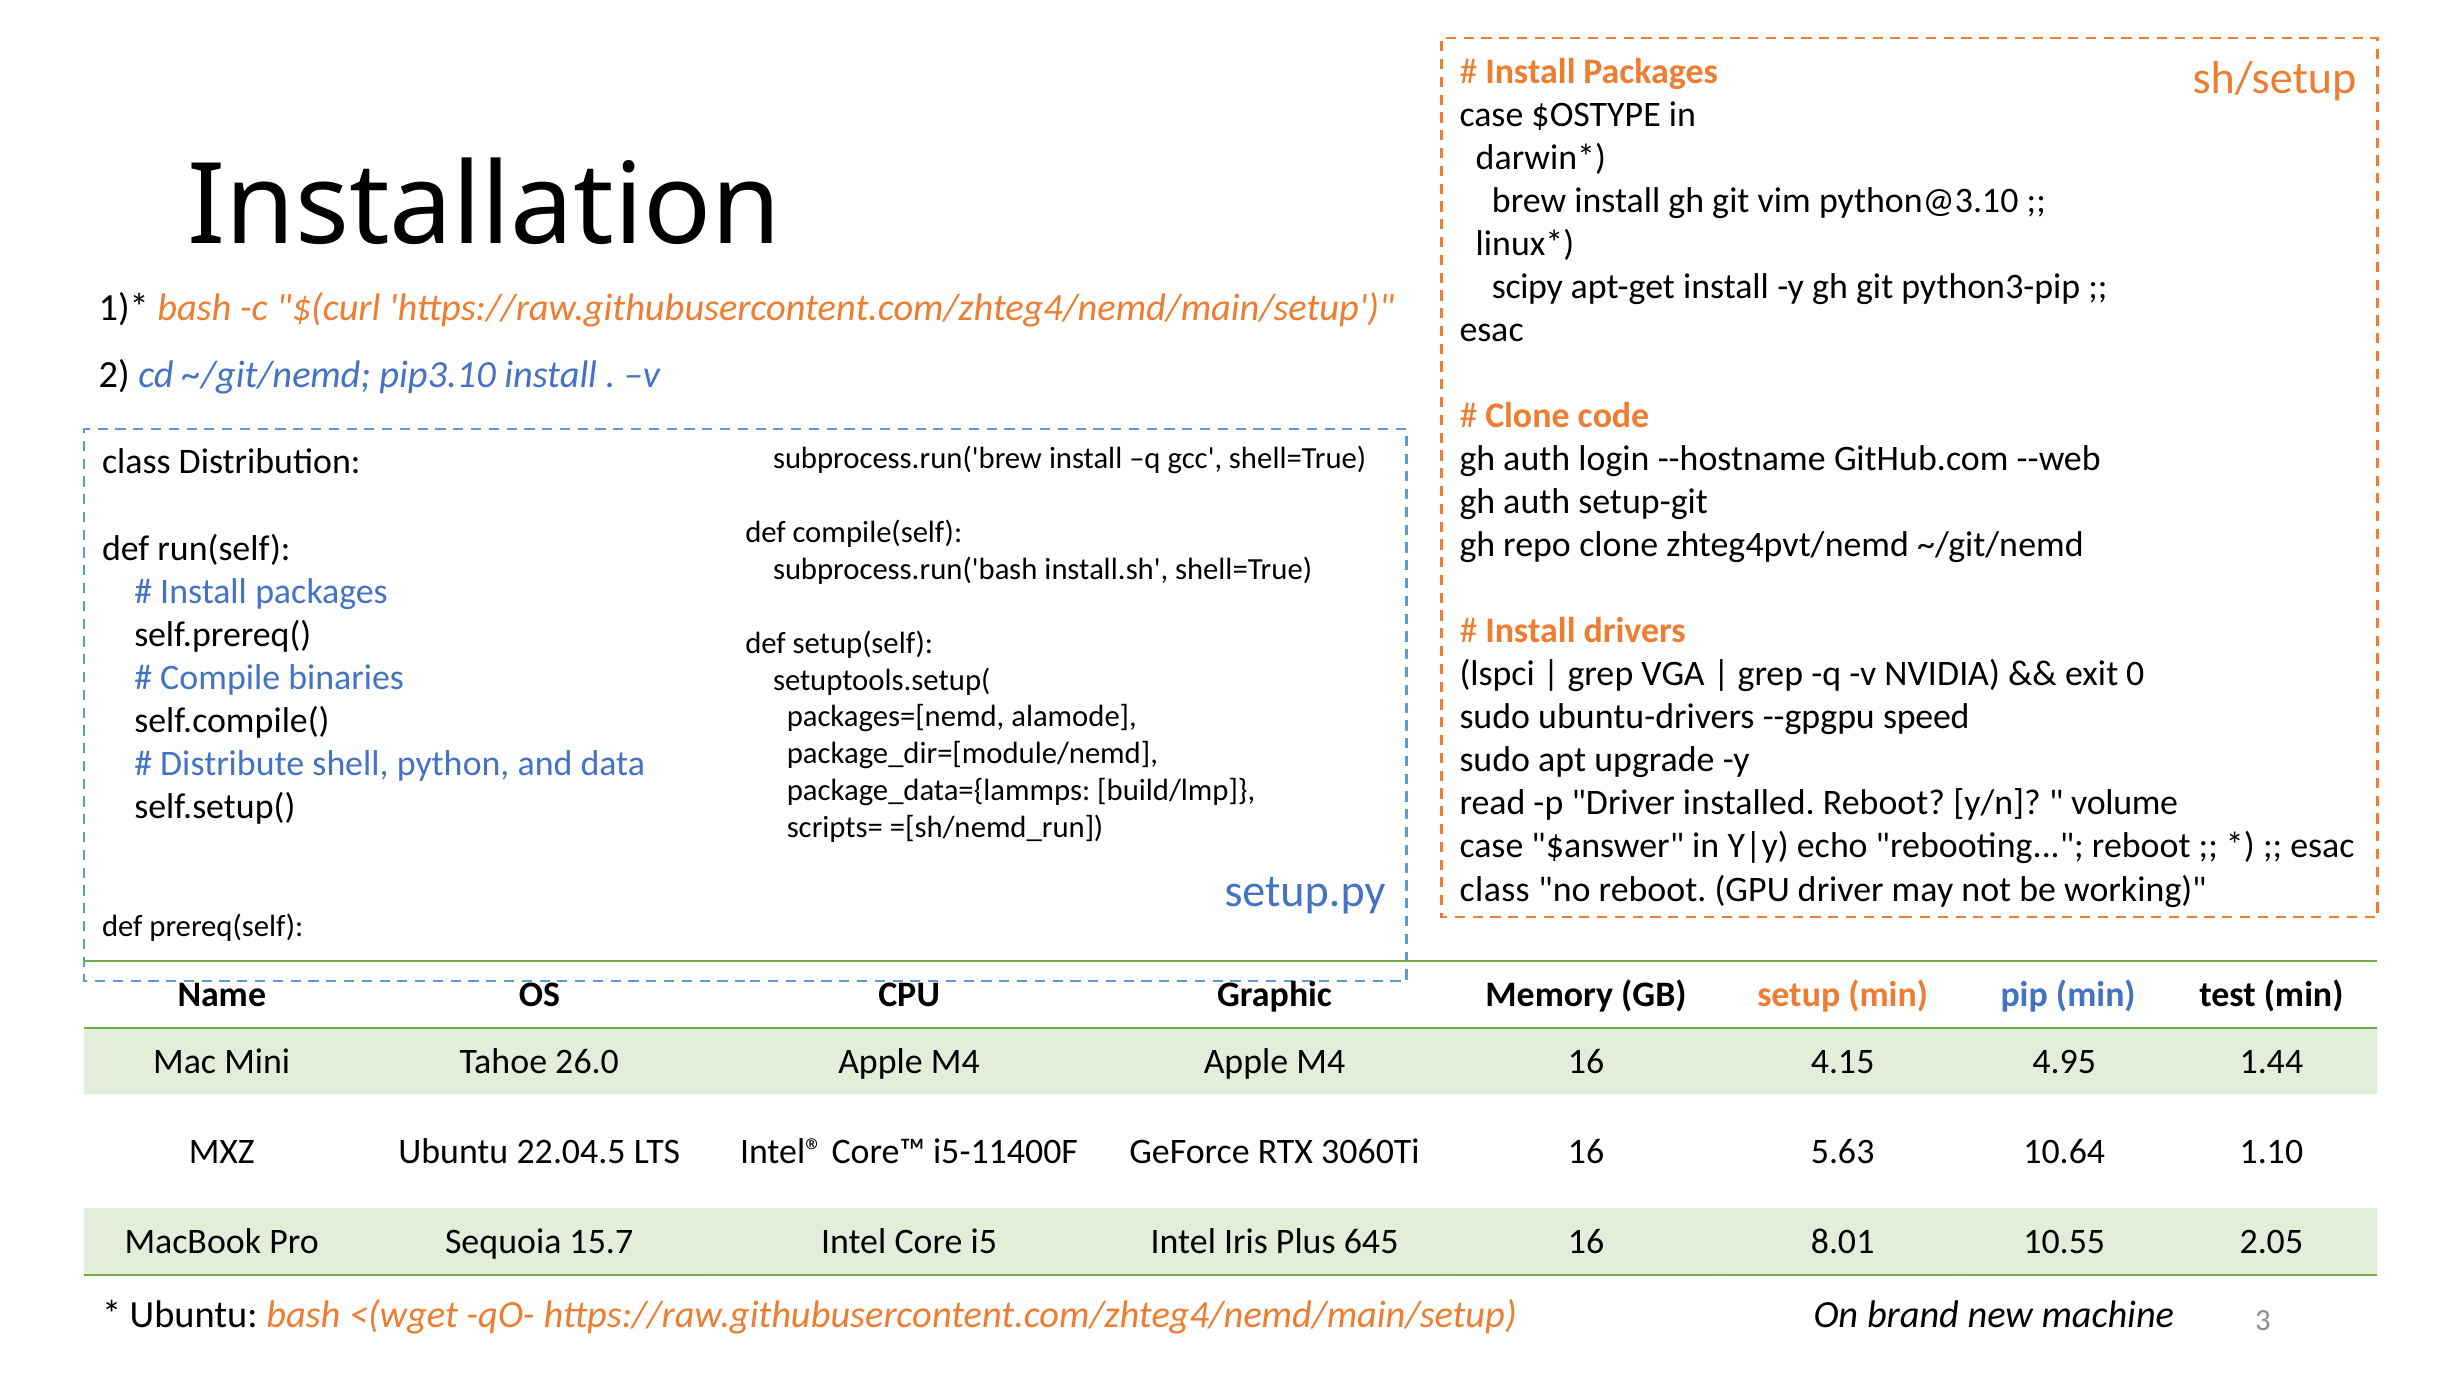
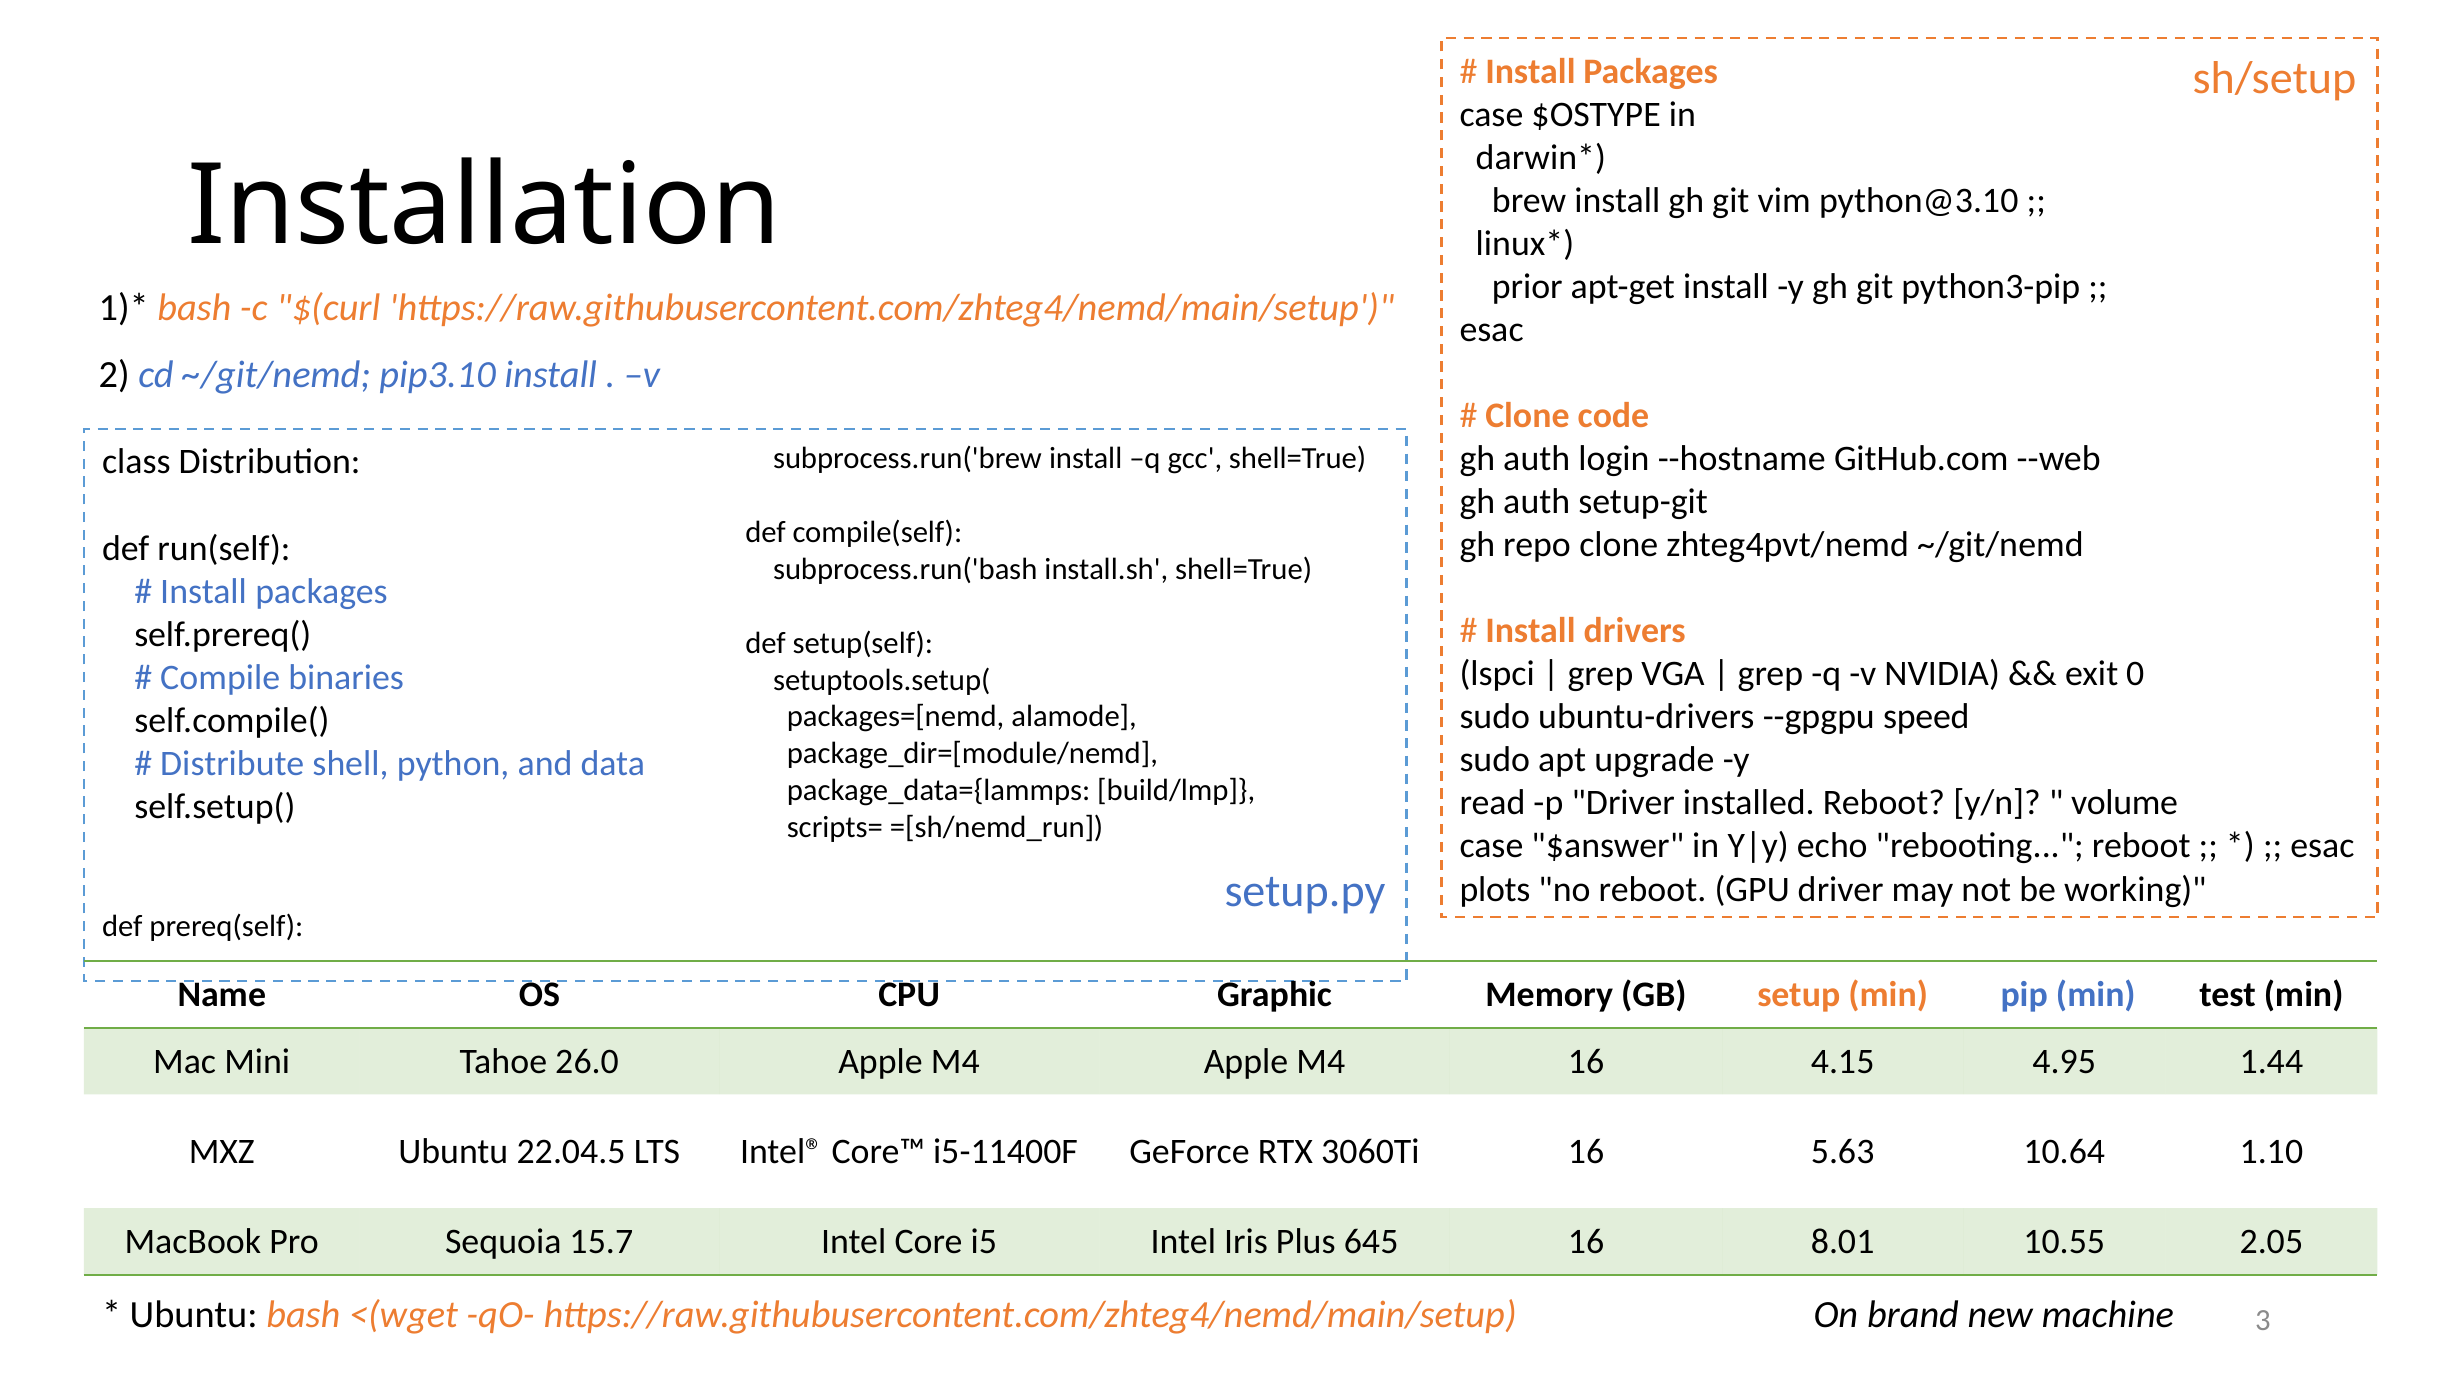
scipy: scipy -> prior
class at (1495, 889): class -> plots
